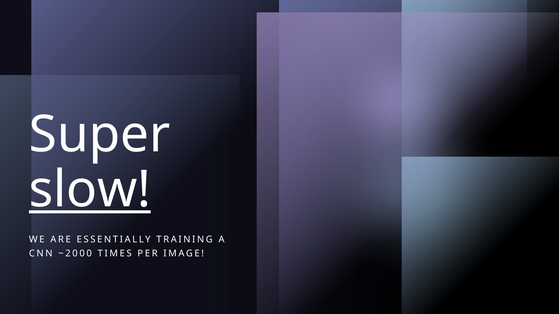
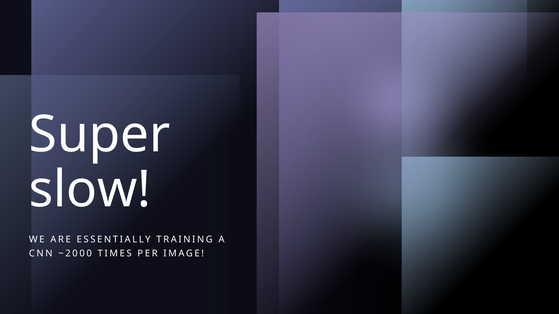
slow underline: present -> none
